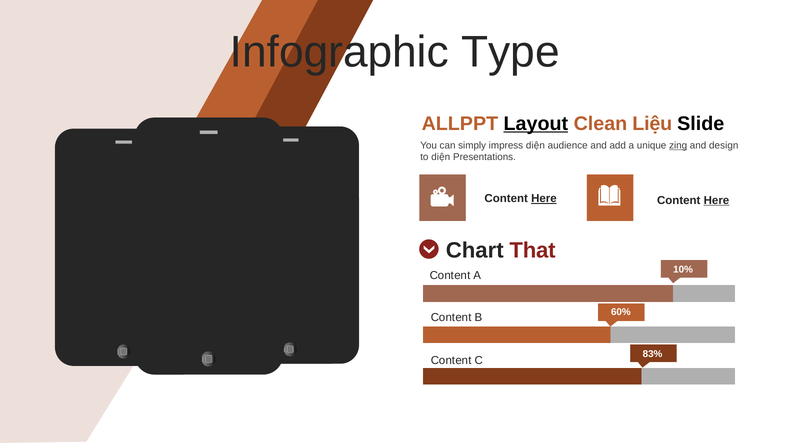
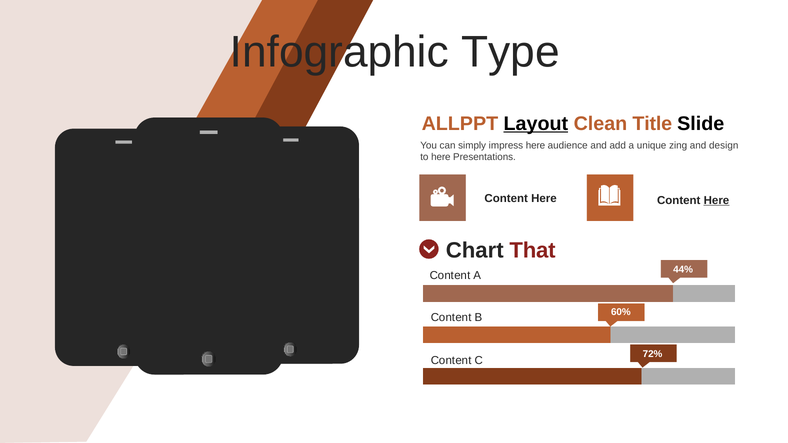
Liệu: Liệu -> Title
impress diện: diện -> here
zing underline: present -> none
to diện: diện -> here
Here at (544, 199) underline: present -> none
10%: 10% -> 44%
83%: 83% -> 72%
